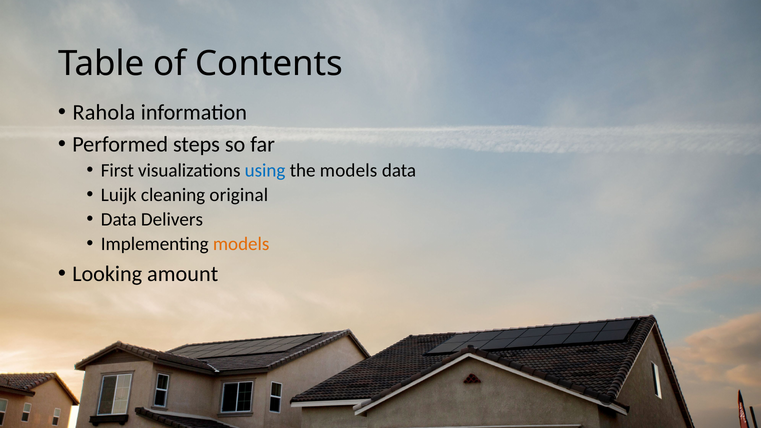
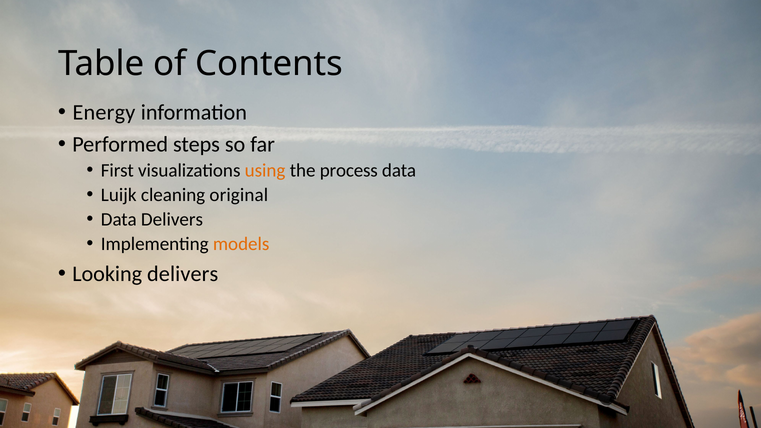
Rahola: Rahola -> Energy
using colour: blue -> orange
the models: models -> process
Looking amount: amount -> delivers
